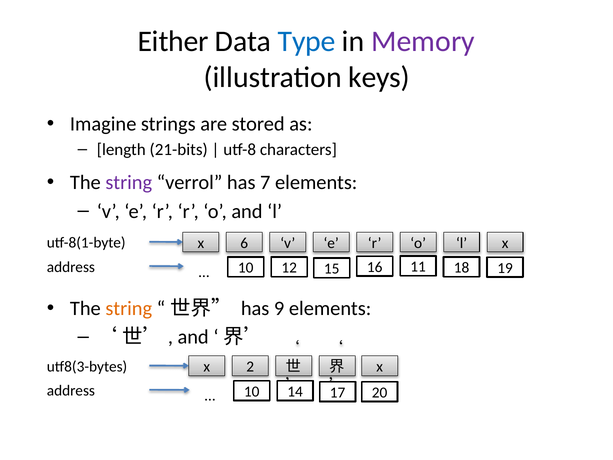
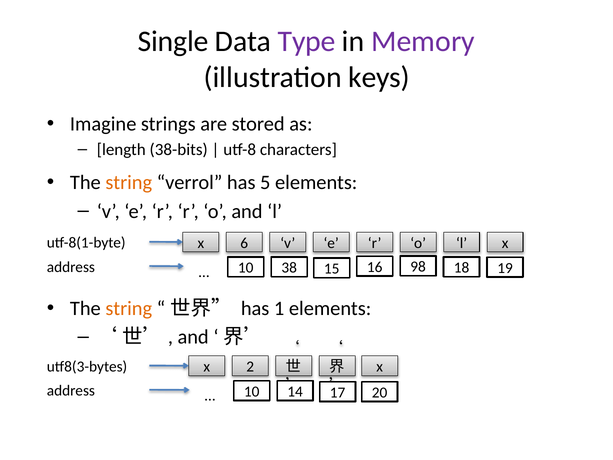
Either: Either -> Single
Type colour: blue -> purple
21-bits: 21-bits -> 38-bits
string at (129, 183) colour: purple -> orange
7: 7 -> 5
12: 12 -> 38
11: 11 -> 98
9: 9 -> 1
